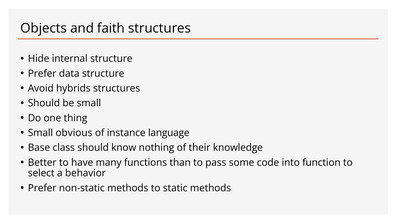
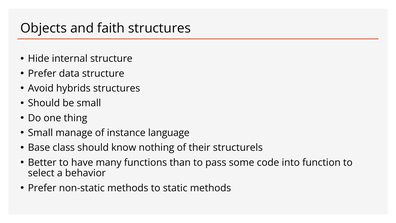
obvious: obvious -> manage
knowledge: knowledge -> structurels
